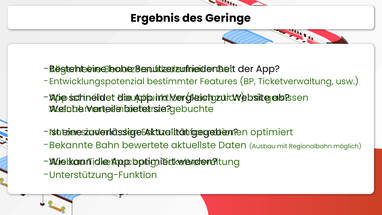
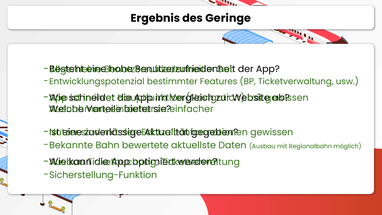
gebuchte at (191, 109): gebuchte -> einfacher
optimiert at (272, 132): optimiert -> gewissen
Unterstützung-Funktion: Unterstützung-Funktion -> Sicherstellung-Funktion
